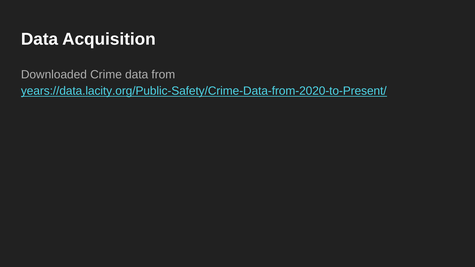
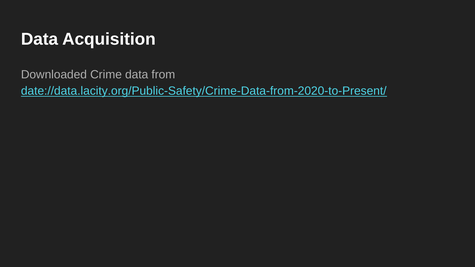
years://data.lacity.org/Public-Safety/Crime-Data-from-2020-to-Present/: years://data.lacity.org/Public-Safety/Crime-Data-from-2020-to-Present/ -> date://data.lacity.org/Public-Safety/Crime-Data-from-2020-to-Present/
